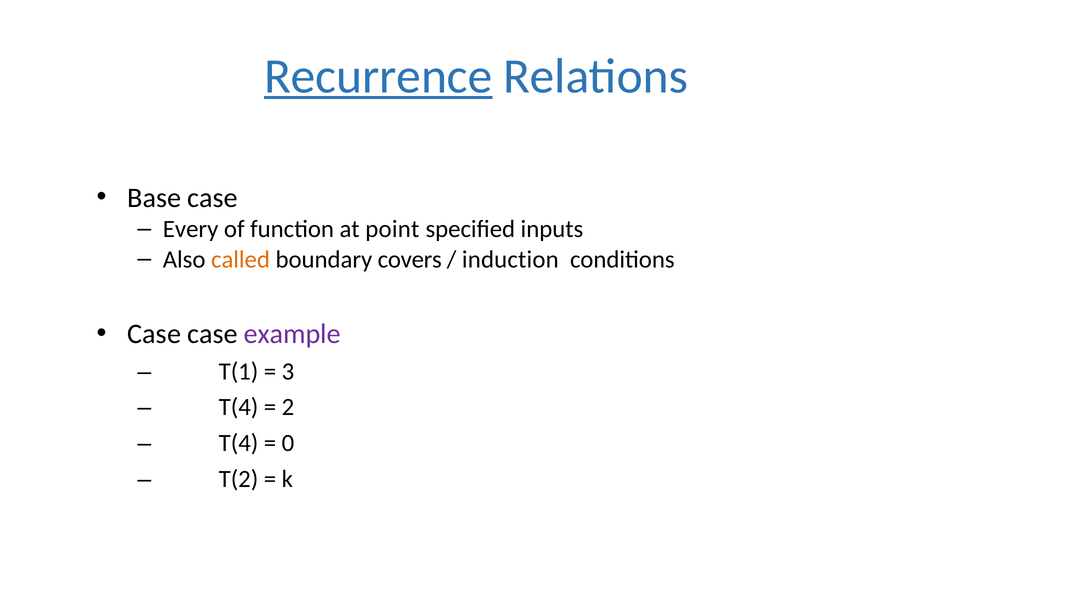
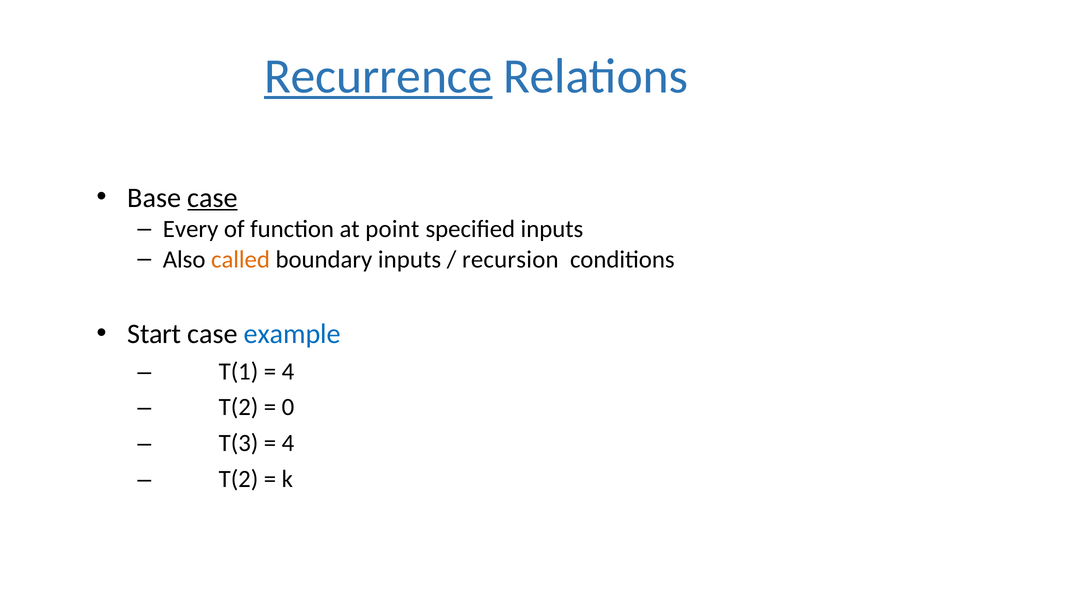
case at (213, 198) underline: none -> present
boundary covers: covers -> inputs
induction: induction -> recursion
Case at (154, 334): Case -> Start
example colour: purple -> blue
3 at (288, 372): 3 -> 4
T(4 at (238, 407): T(4 -> T(2
2: 2 -> 0
T(4 at (238, 443): T(4 -> T(3
0 at (288, 443): 0 -> 4
